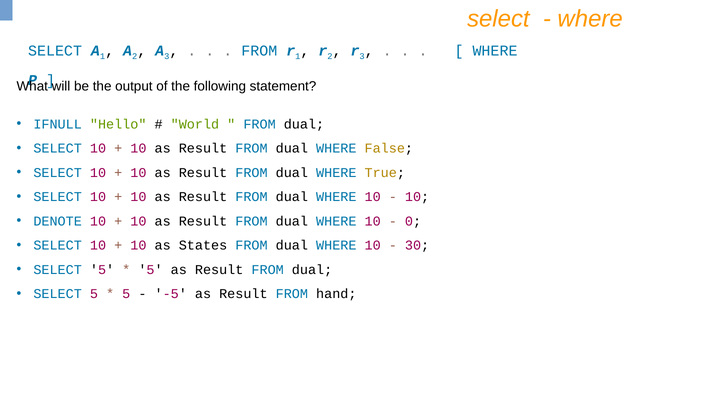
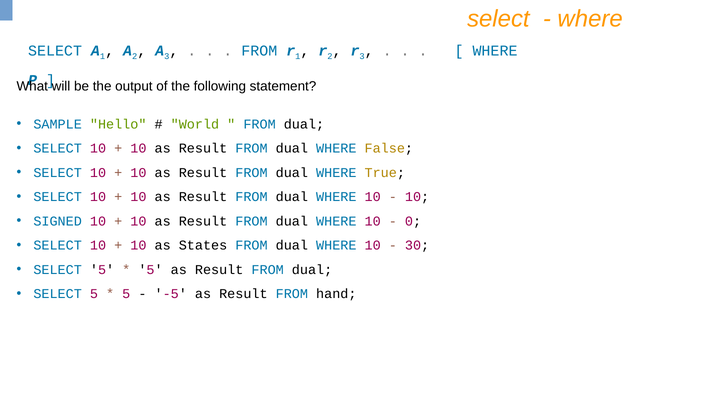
IFNULL: IFNULL -> SAMPLE
DENOTE: DENOTE -> SIGNED
